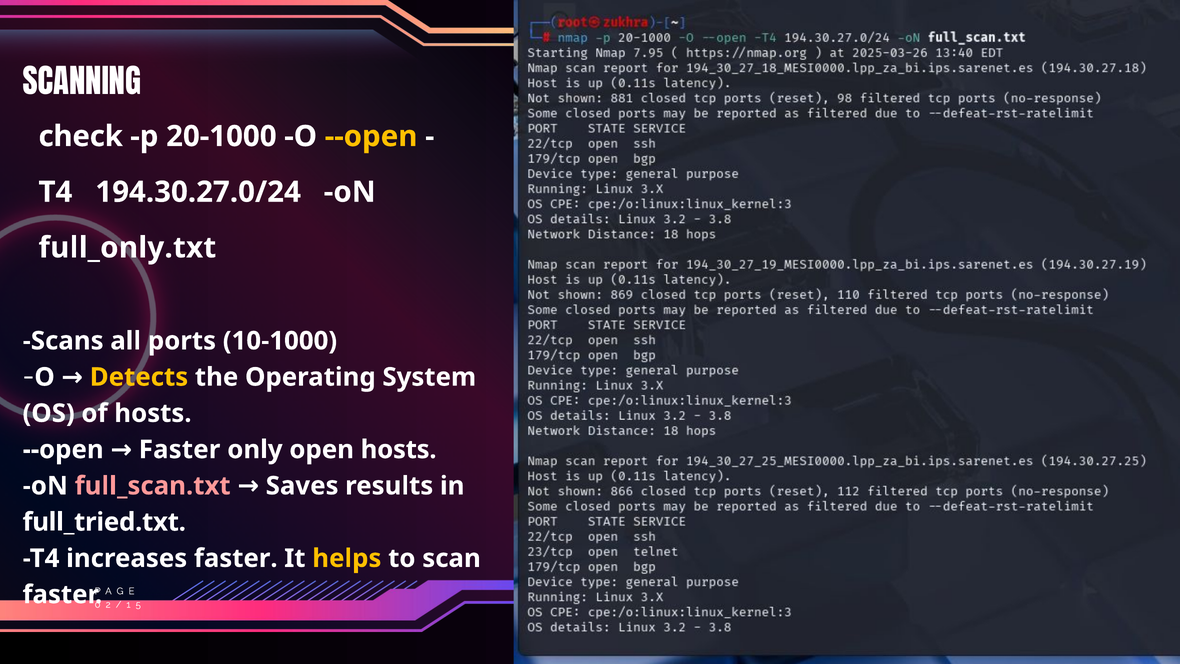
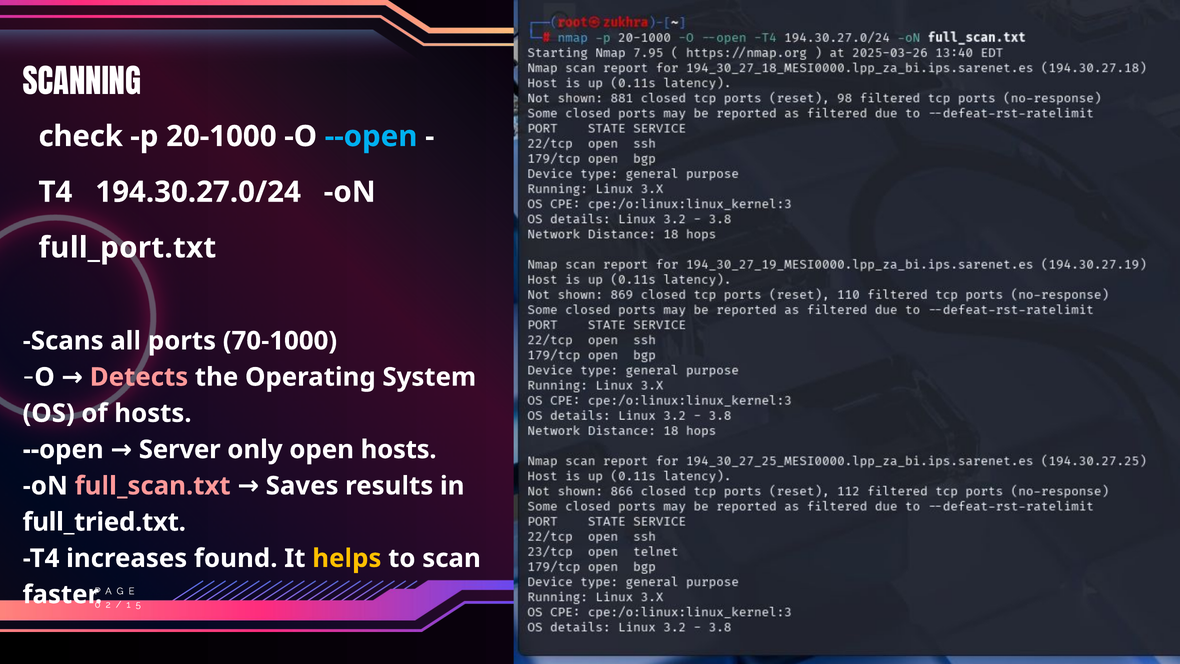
--open at (371, 136) colour: yellow -> light blue
full_only.txt: full_only.txt -> full_port.txt
10-1000: 10-1000 -> 70-1000
Detects colour: yellow -> pink
--open Faster: Faster -> Server
increases faster: faster -> found
